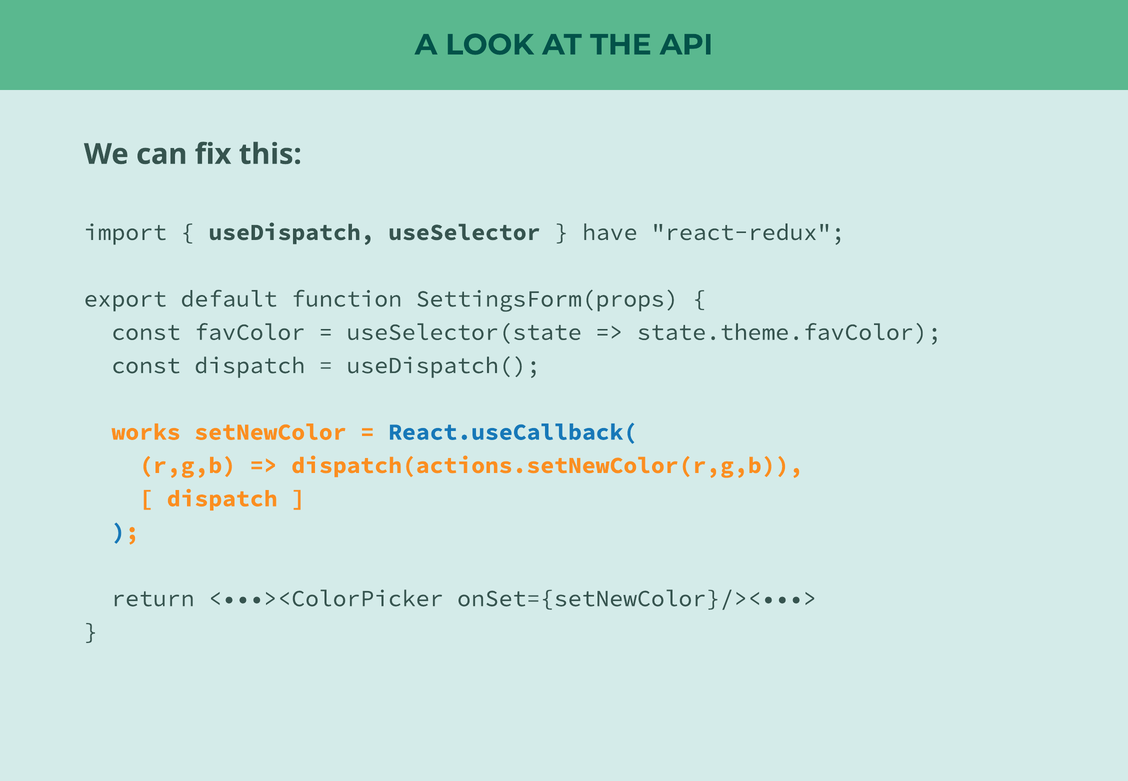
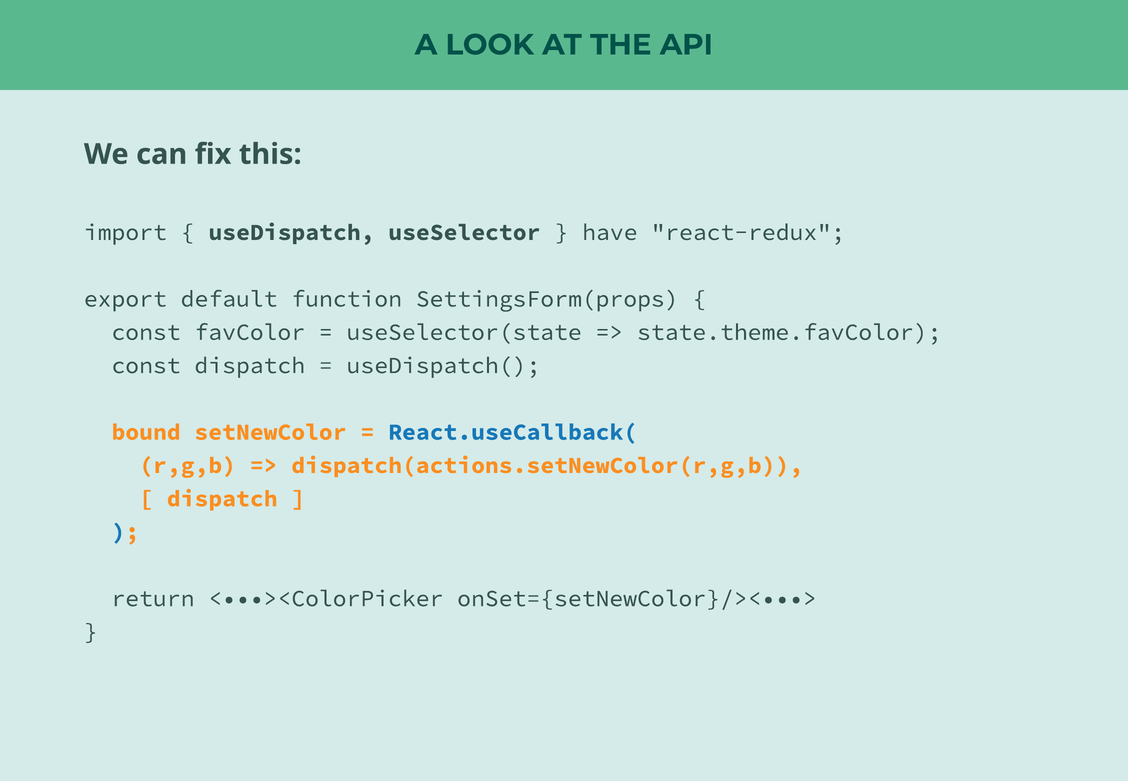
works: works -> bound
